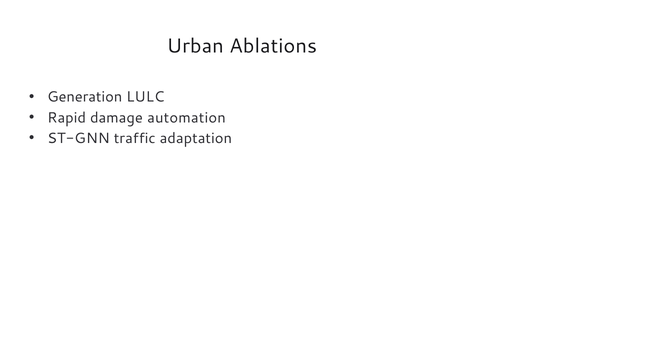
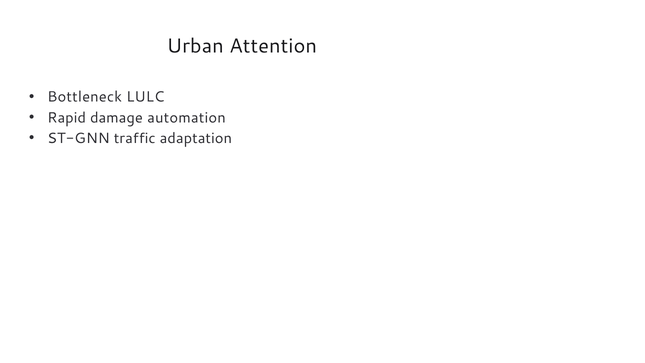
Ablations: Ablations -> Attention
Generation: Generation -> Bottleneck
